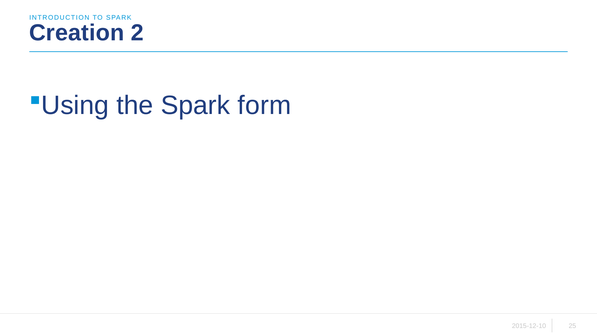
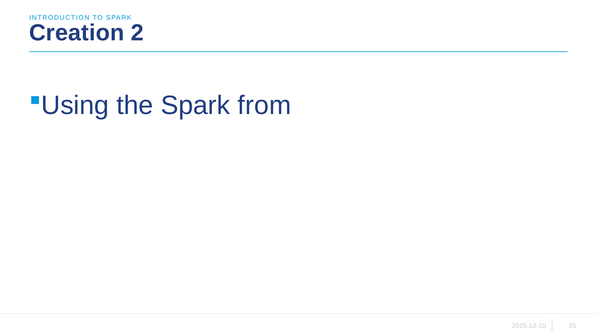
form: form -> from
